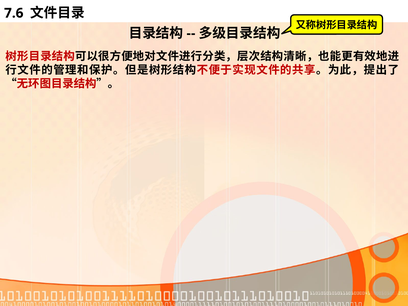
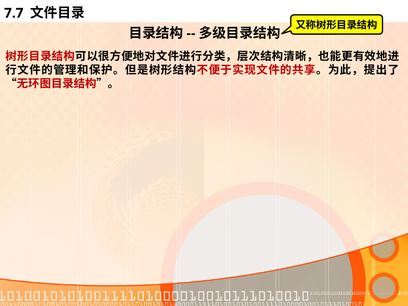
7.6: 7.6 -> 7.7
